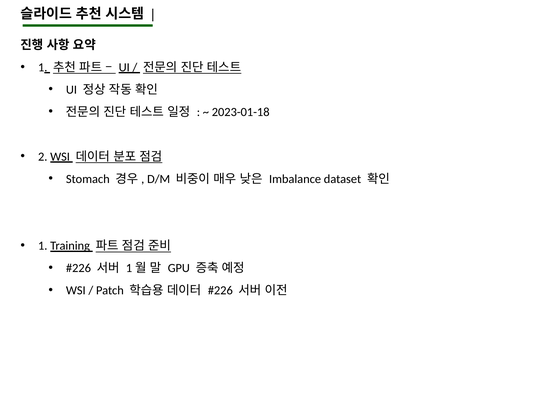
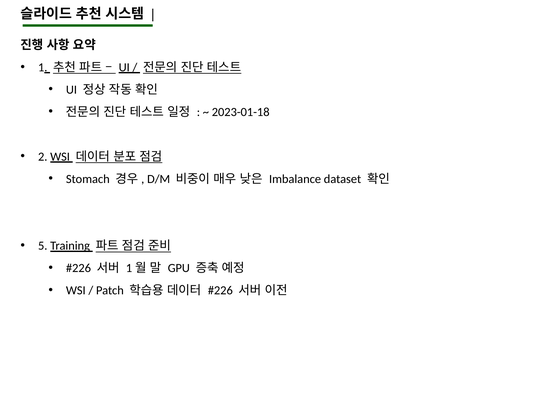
1 at (43, 246): 1 -> 5
